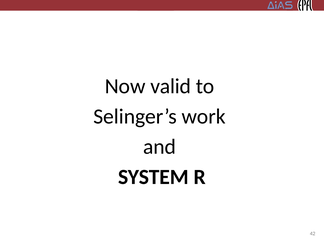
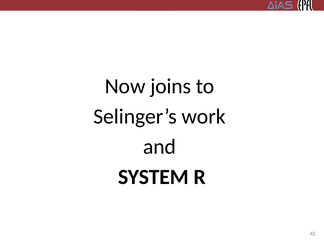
valid: valid -> joins
